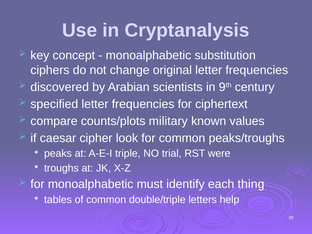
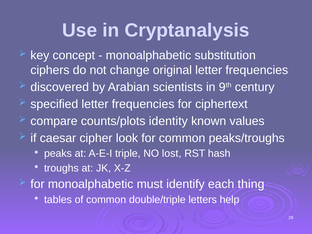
military: military -> identity
trial: trial -> lost
were: were -> hash
